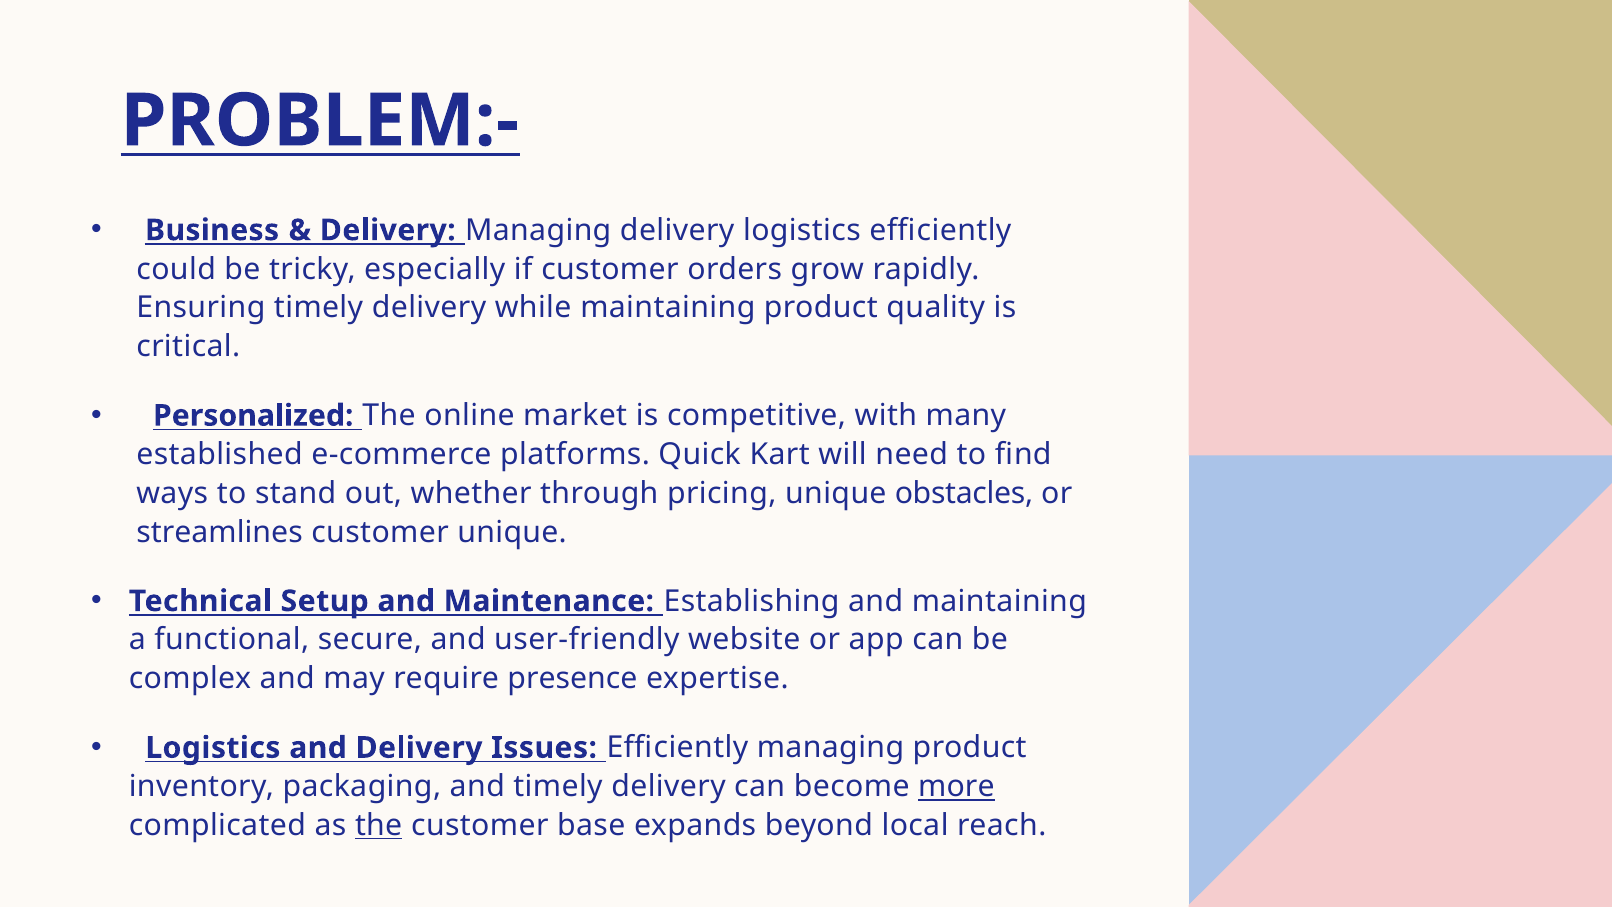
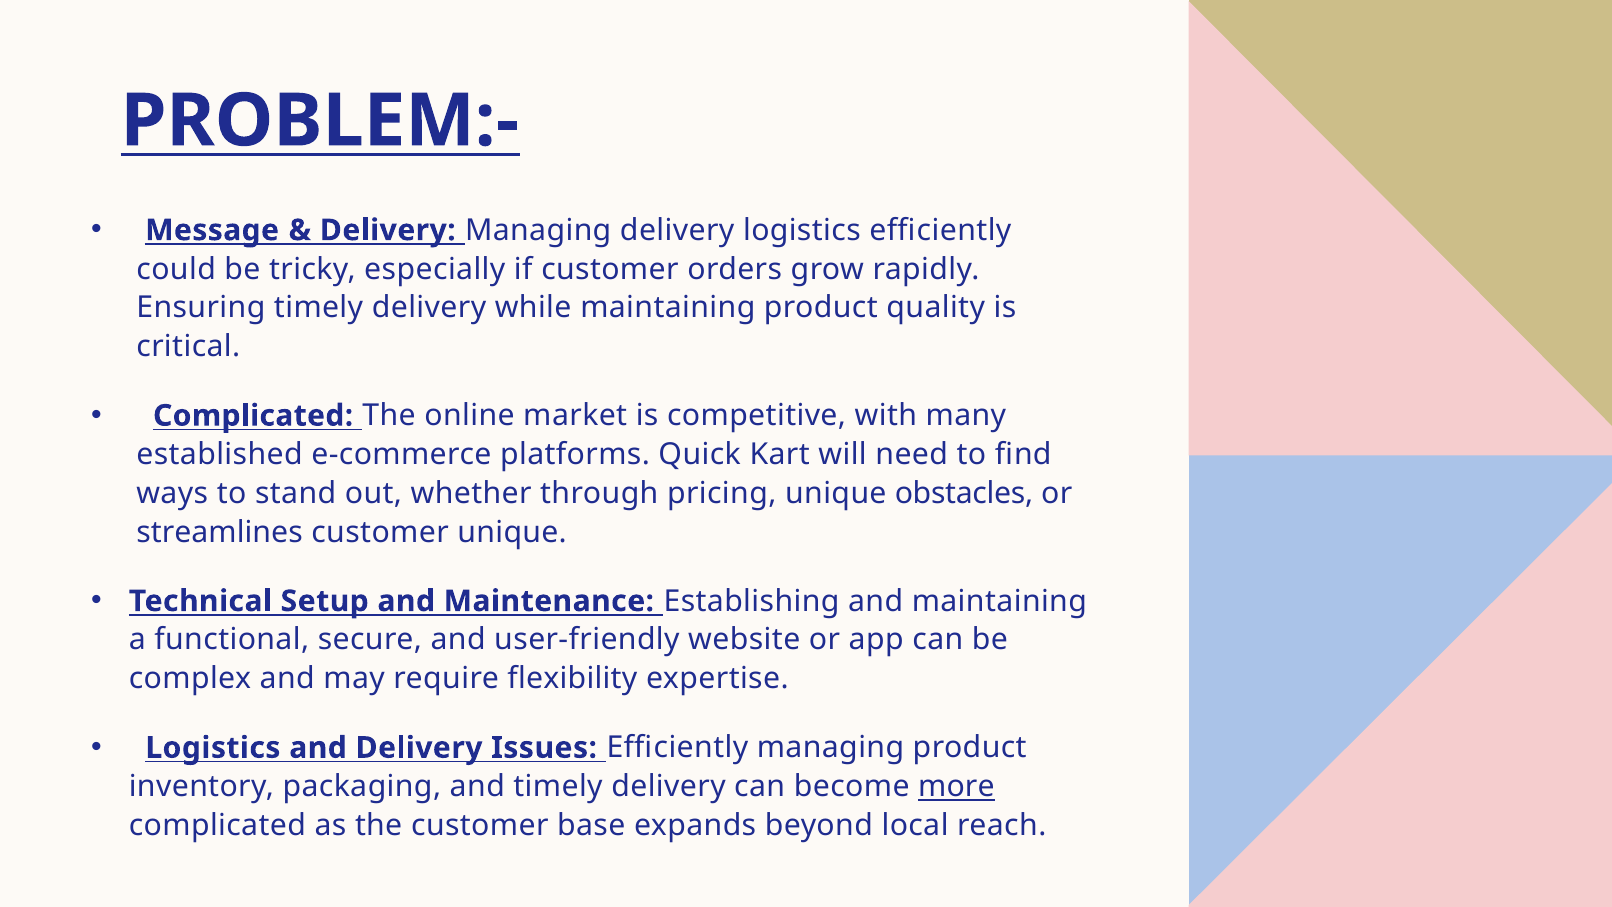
Business: Business -> Message
Personalized at (253, 416): Personalized -> Complicated
presence: presence -> flexibility
the at (379, 825) underline: present -> none
